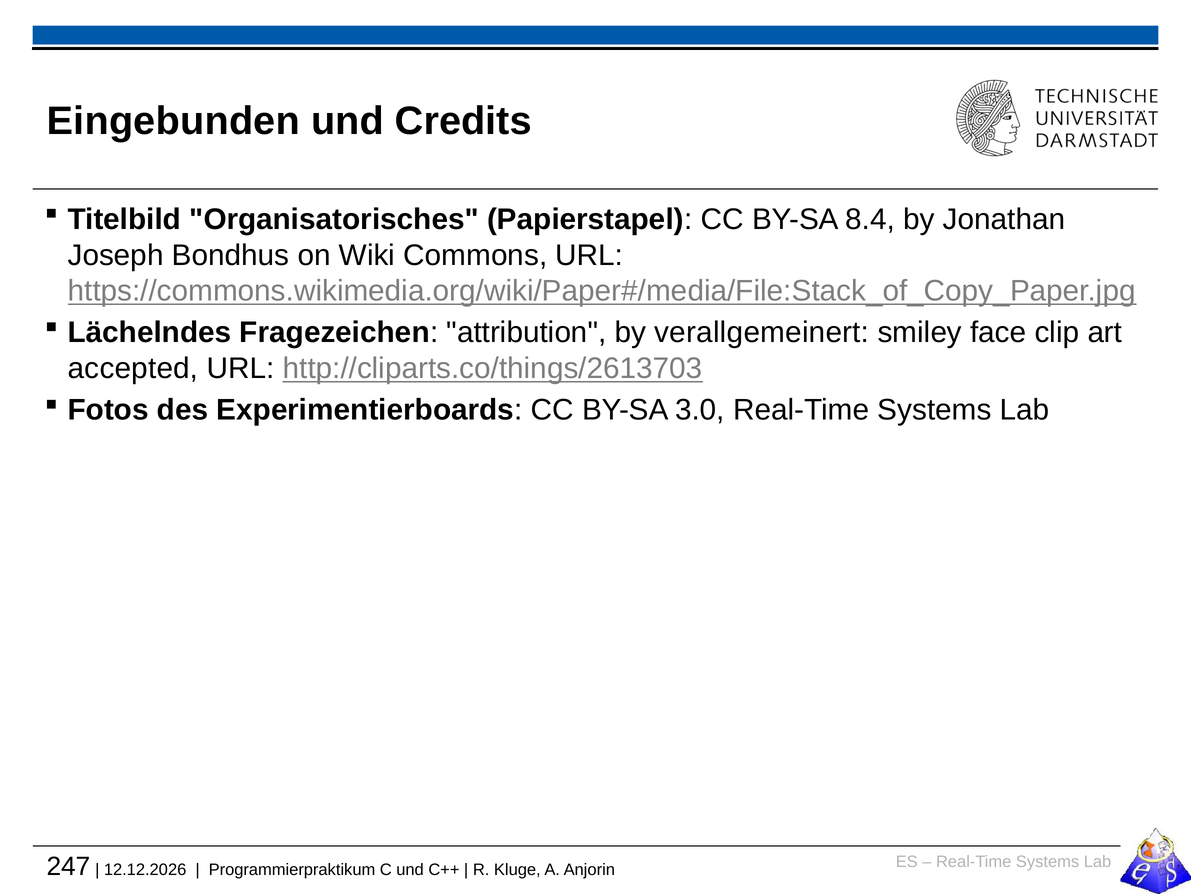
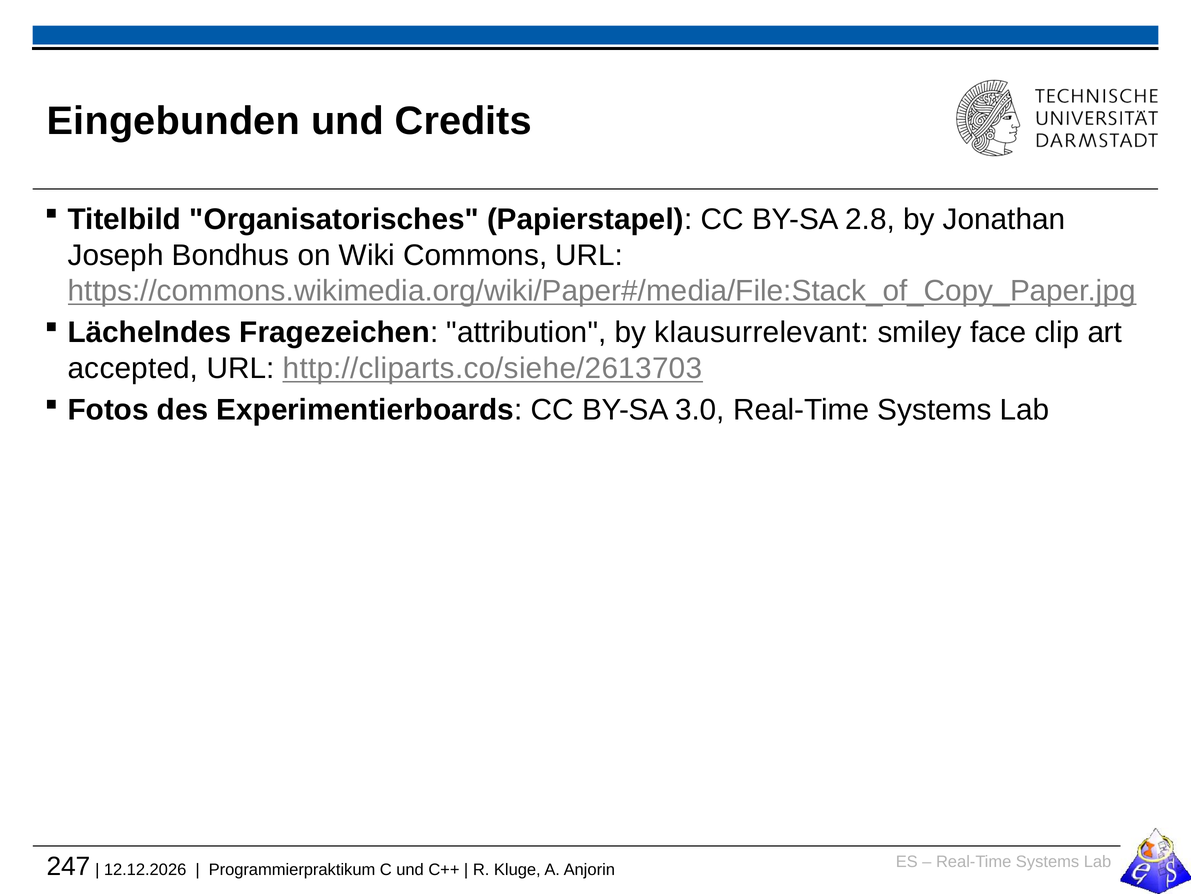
8.4: 8.4 -> 2.8
verallgemeinert: verallgemeinert -> klausurrelevant
http://cliparts.co/things/2613703: http://cliparts.co/things/2613703 -> http://cliparts.co/siehe/2613703
